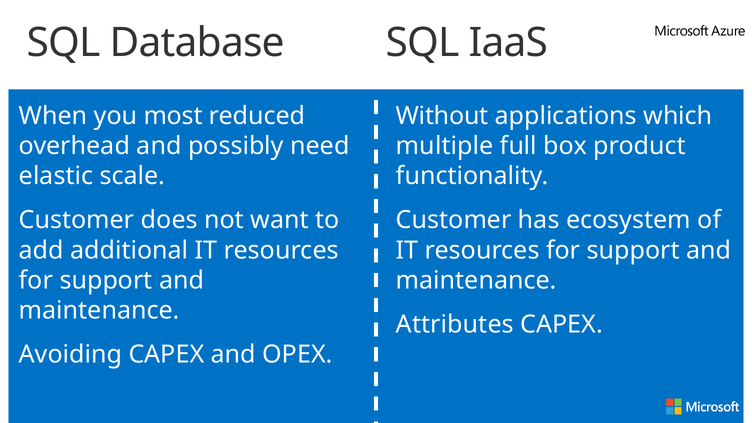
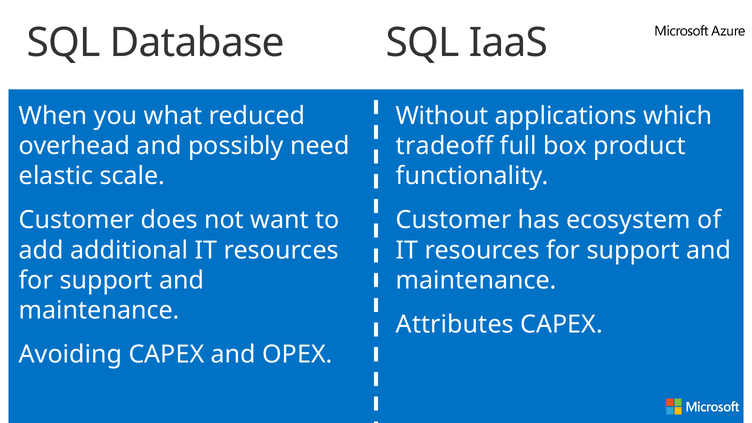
most: most -> what
multiple: multiple -> tradeoff
